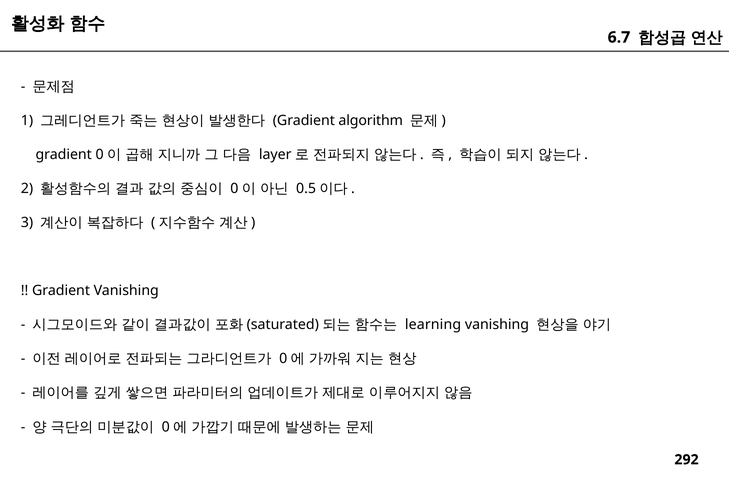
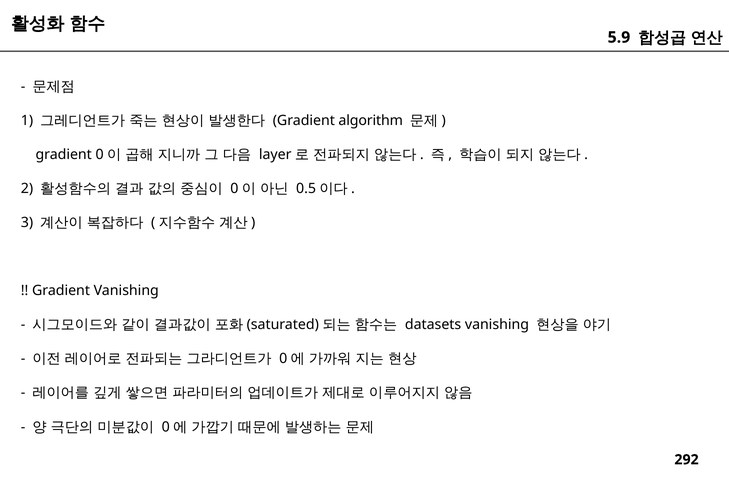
6.7: 6.7 -> 5.9
learning: learning -> datasets
